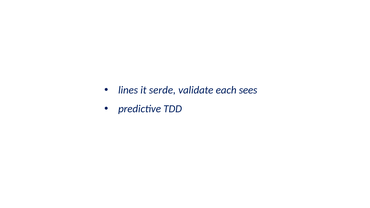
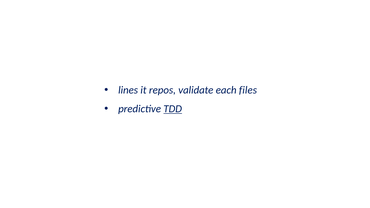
serde: serde -> repos
sees: sees -> files
TDD underline: none -> present
